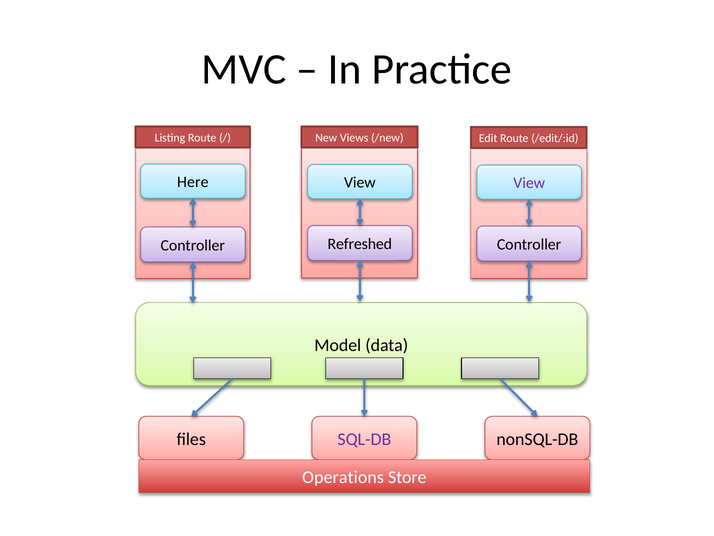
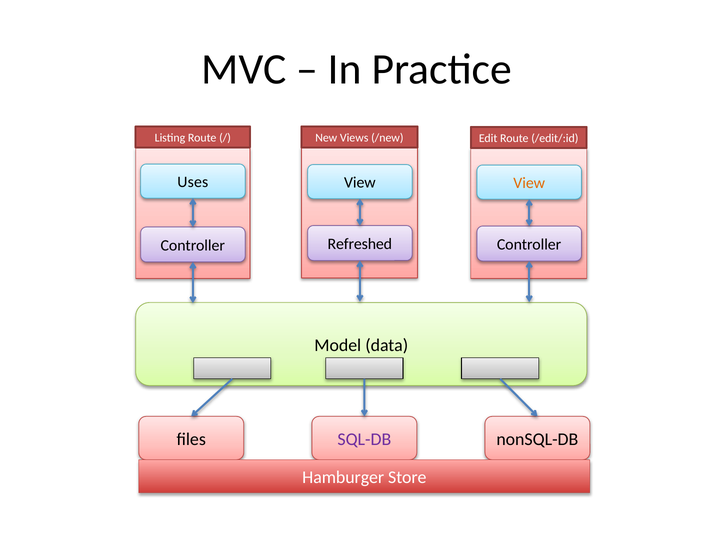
Here: Here -> Uses
View at (529, 183) colour: purple -> orange
Operations: Operations -> Hamburger
